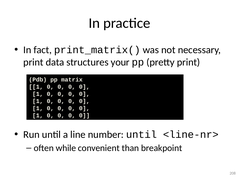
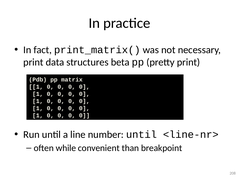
your: your -> beta
